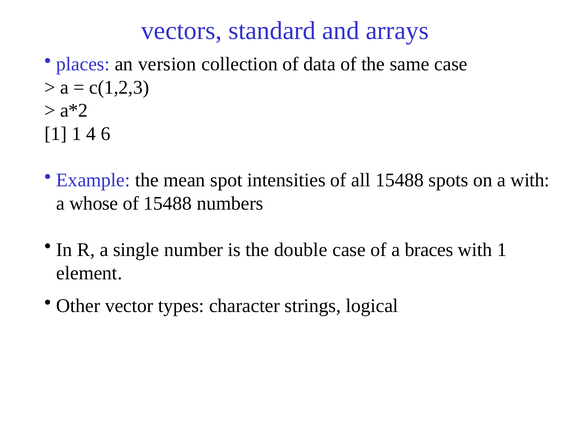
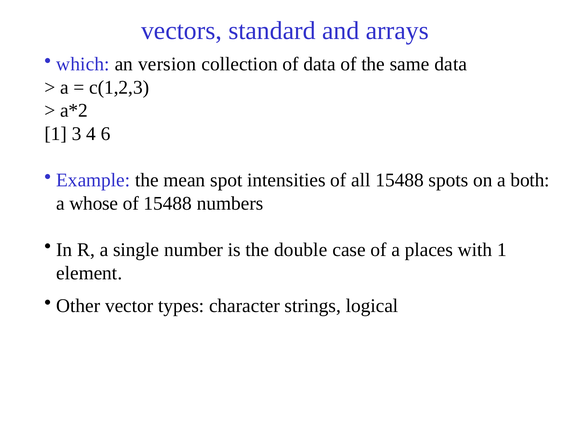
places: places -> which
same case: case -> data
1 1: 1 -> 3
a with: with -> both
braces: braces -> places
